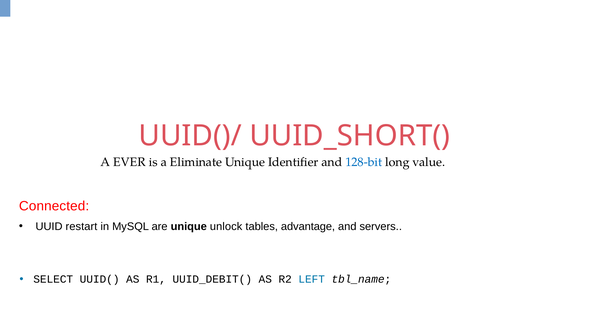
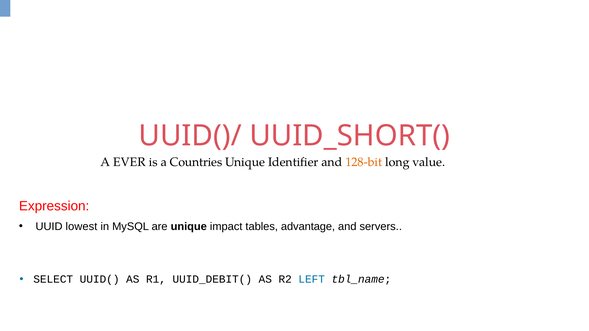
Eliminate: Eliminate -> Countries
128-bit colour: blue -> orange
Connected: Connected -> Expression
restart: restart -> lowest
unlock: unlock -> impact
